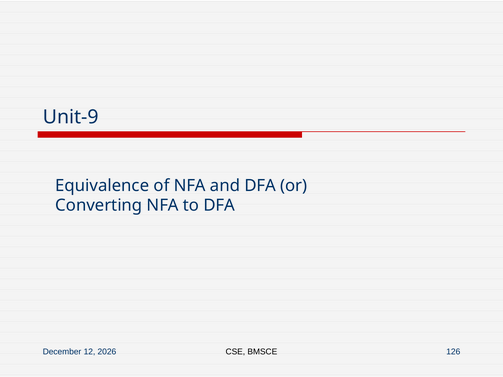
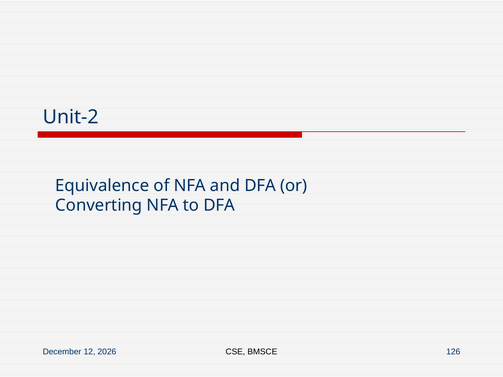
Unit-9: Unit-9 -> Unit-2
